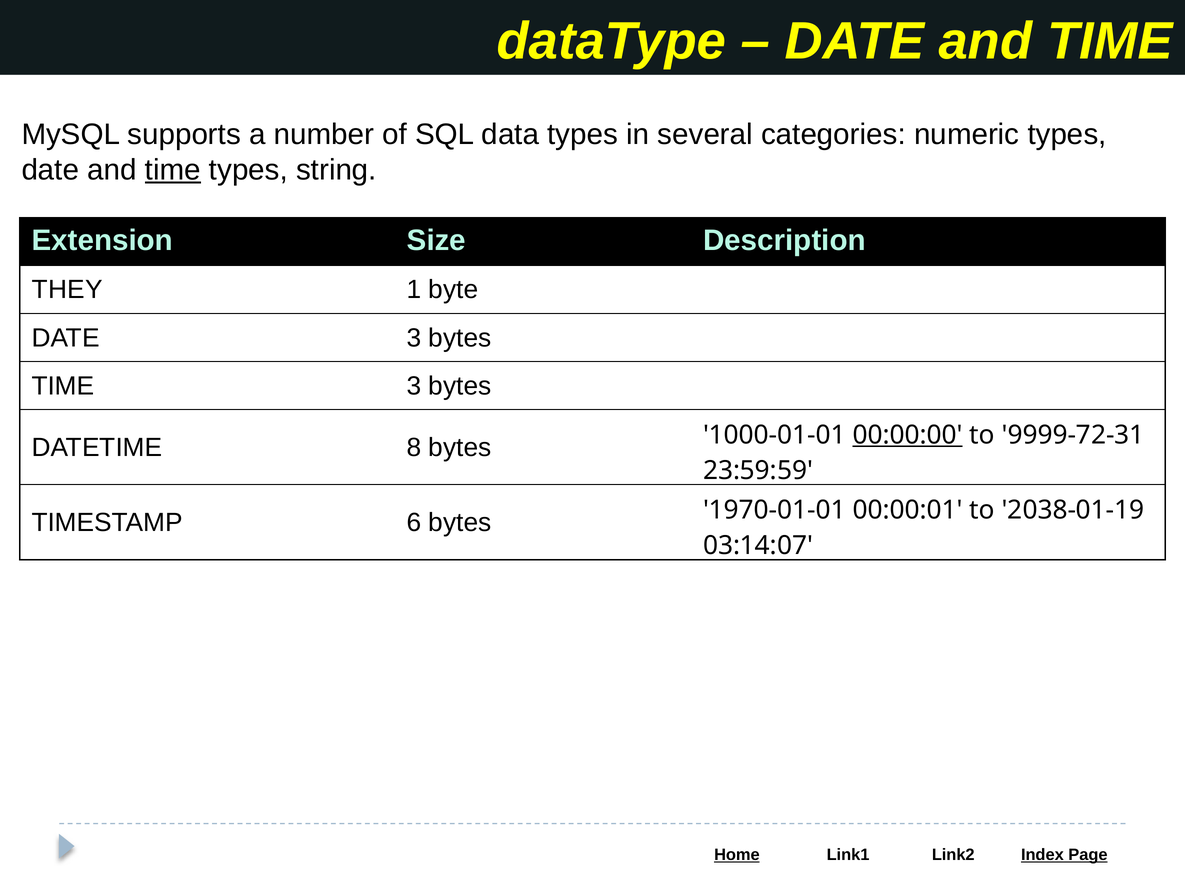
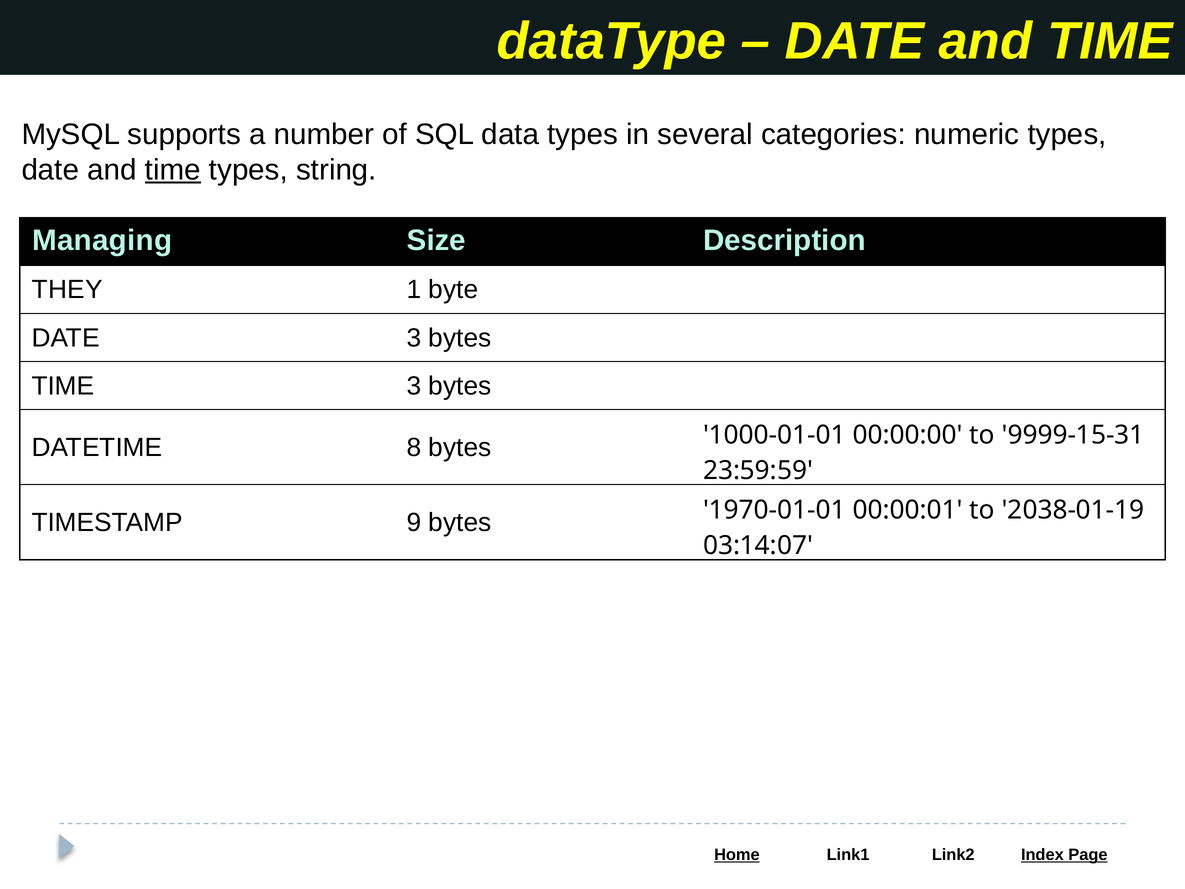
Extension: Extension -> Managing
00:00:00 underline: present -> none
9999-72-31: 9999-72-31 -> 9999-15-31
6: 6 -> 9
